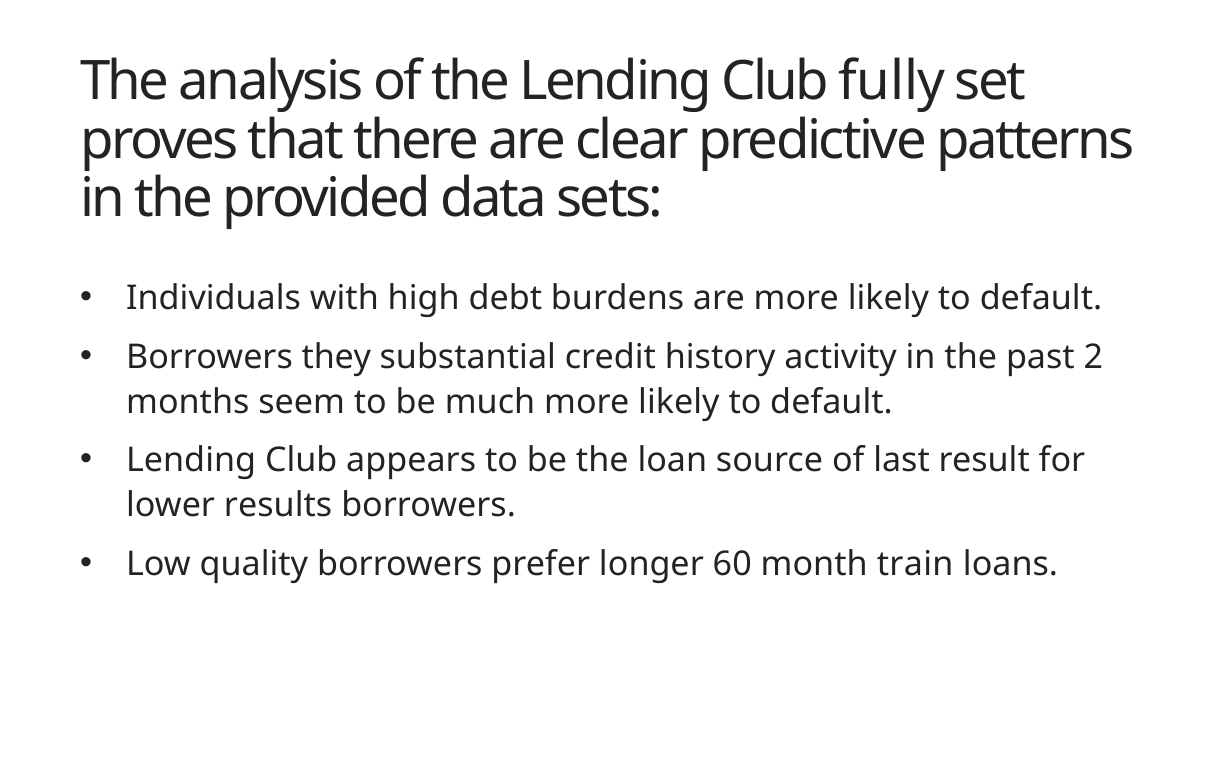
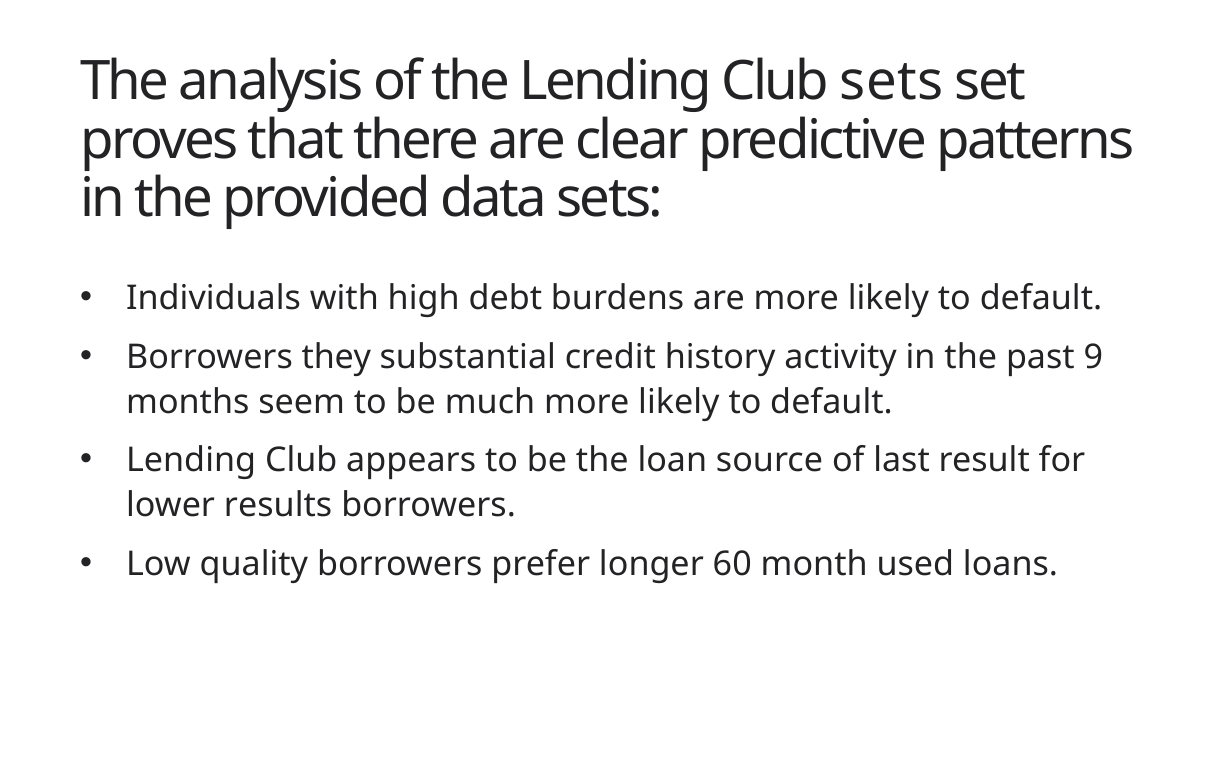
Club fully: fully -> sets
2: 2 -> 9
train: train -> used
